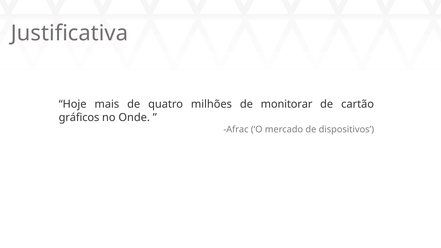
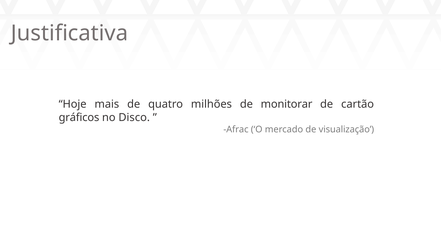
Onde: Onde -> Disco
dispositivos: dispositivos -> visualização
